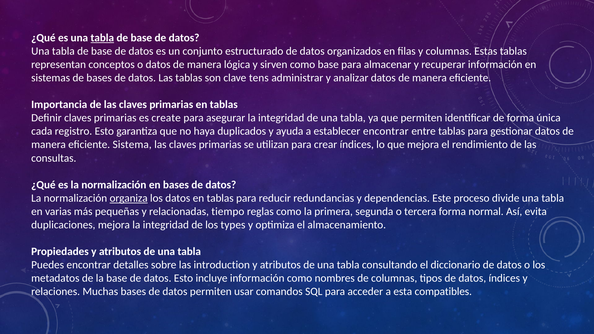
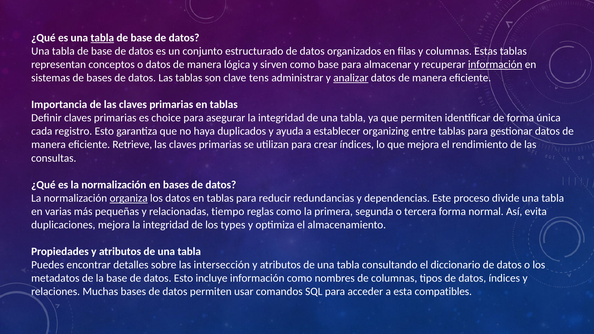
información at (495, 65) underline: none -> present
analizar underline: none -> present
create: create -> choice
establecer encontrar: encontrar -> organizing
Sistema: Sistema -> Retrieve
introduction: introduction -> intersección
